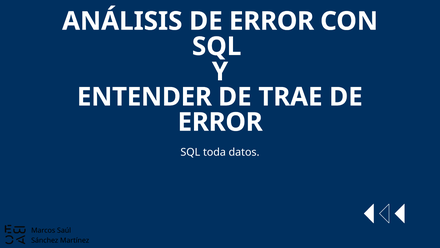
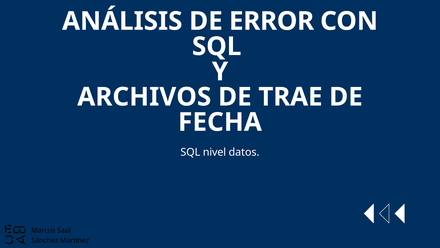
ENTENDER: ENTENDER -> ARCHIVOS
ERROR at (220, 122): ERROR -> FECHA
toda: toda -> nivel
